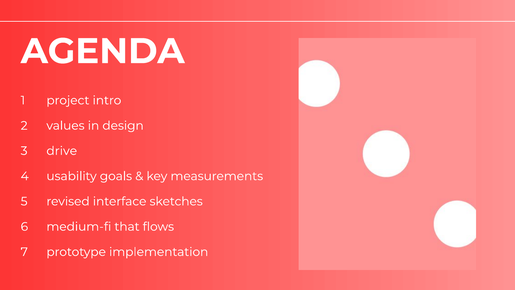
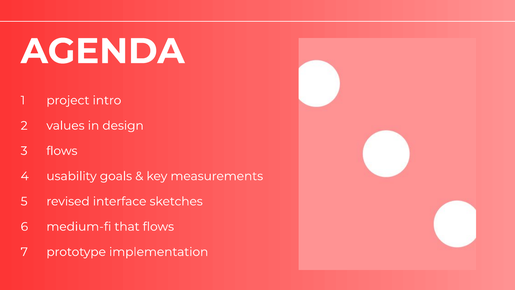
3 drive: drive -> flows
